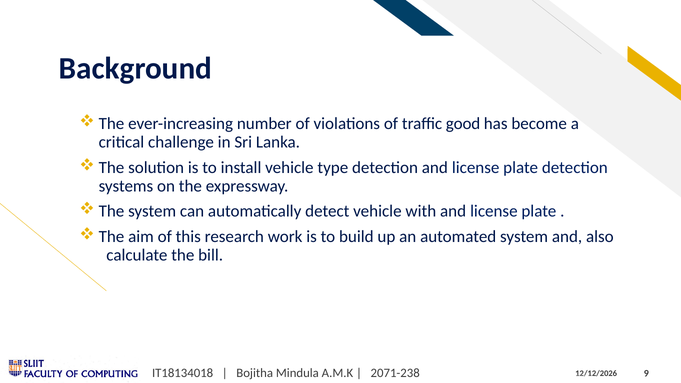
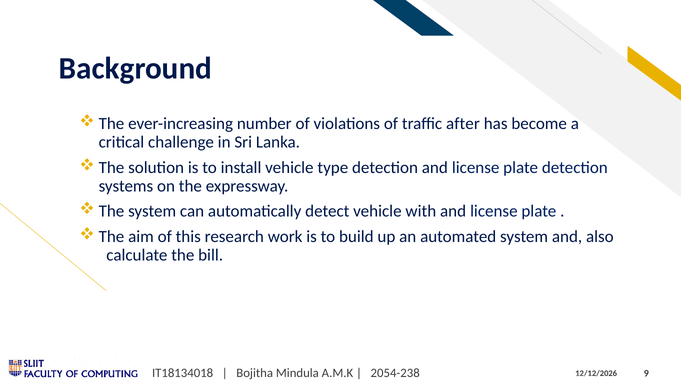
good: good -> after
2071-238: 2071-238 -> 2054-238
